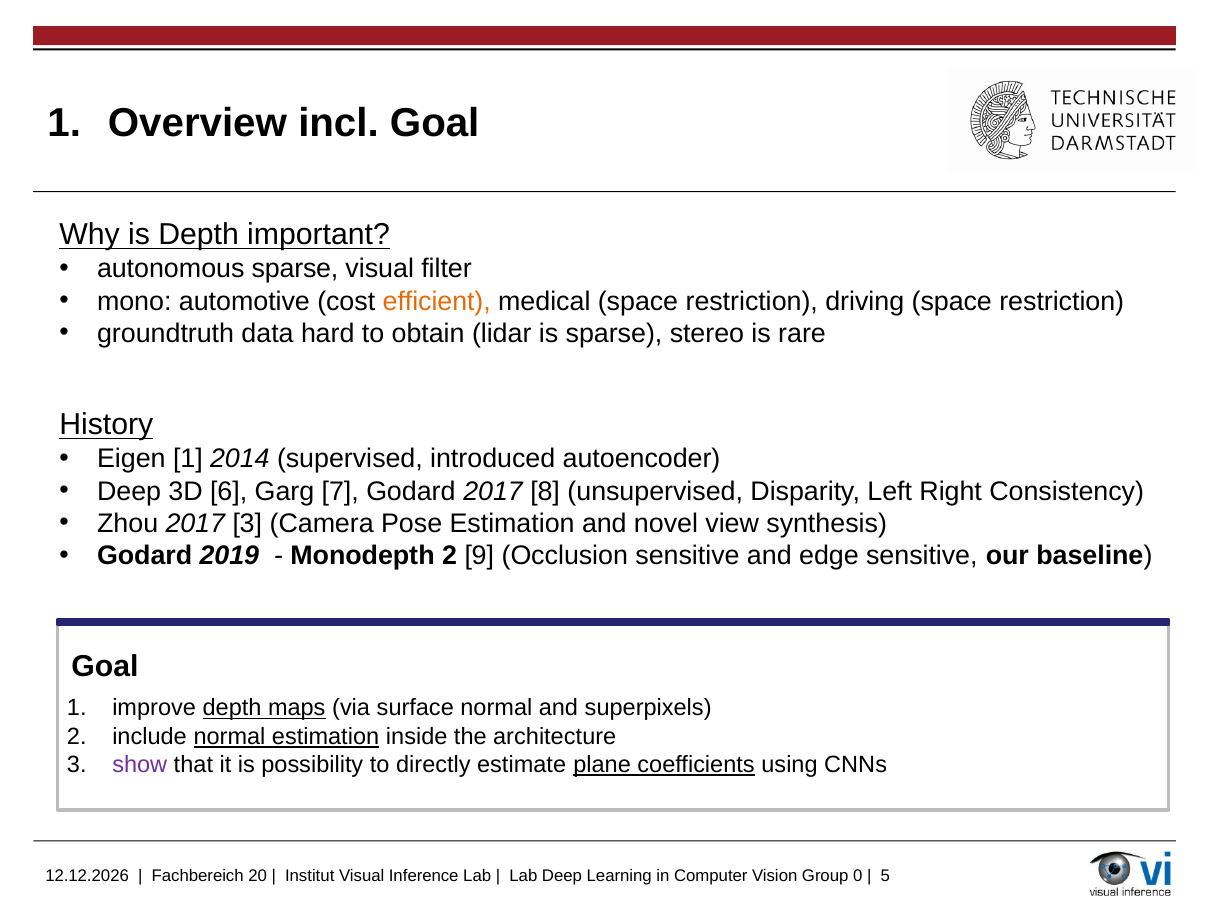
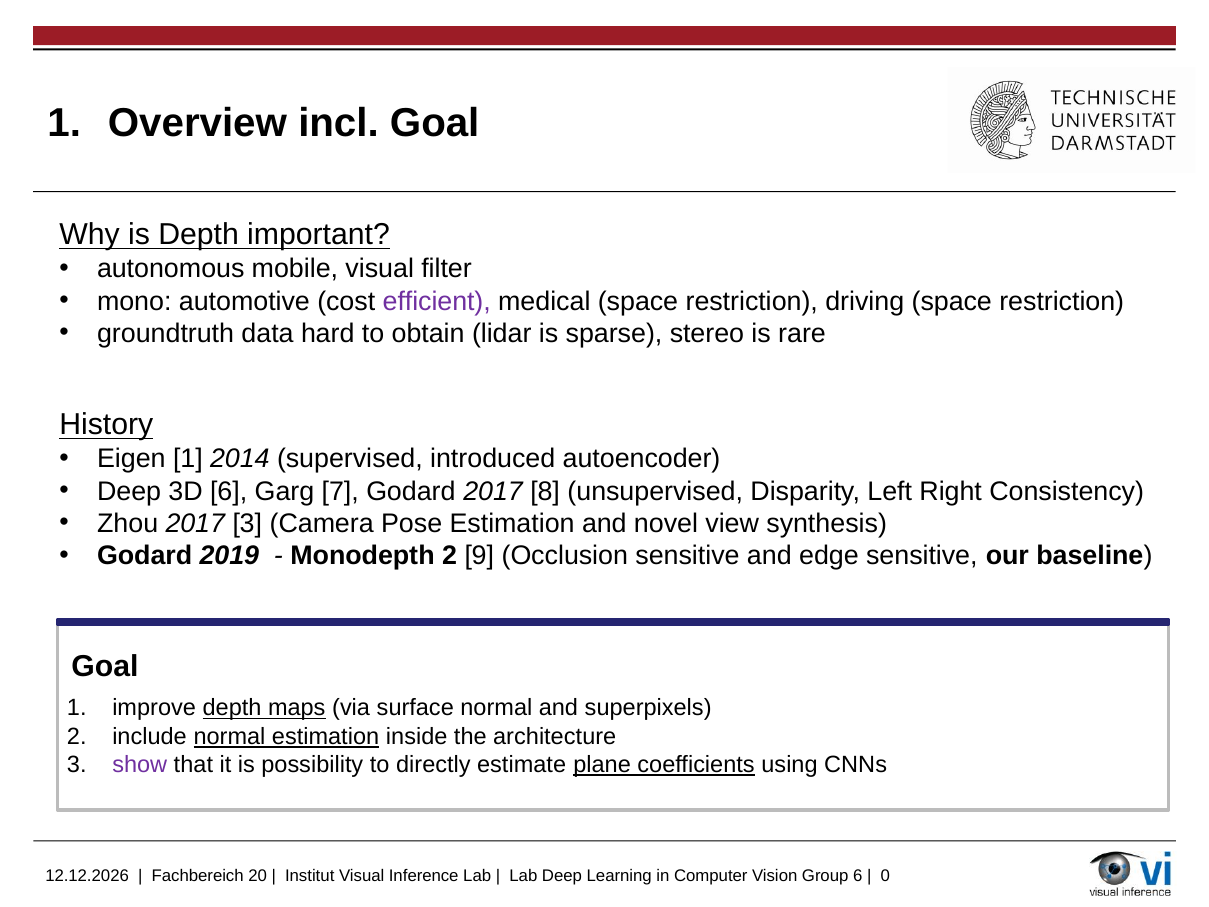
autonomous sparse: sparse -> mobile
efficient colour: orange -> purple
0 at (858, 875): 0 -> 6
5: 5 -> 0
